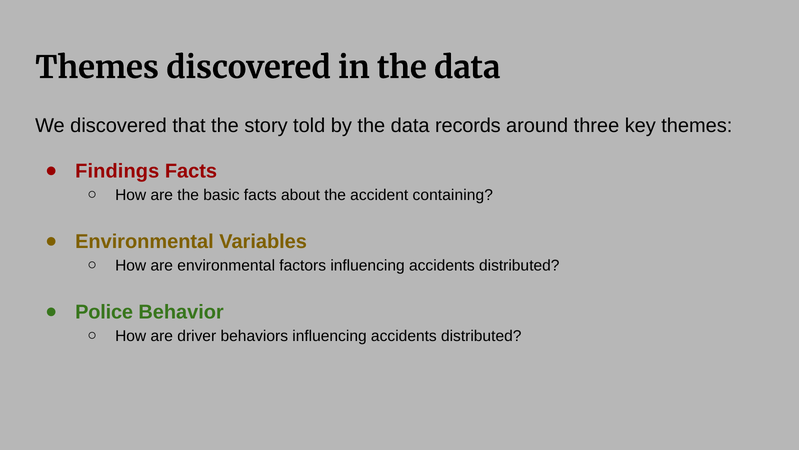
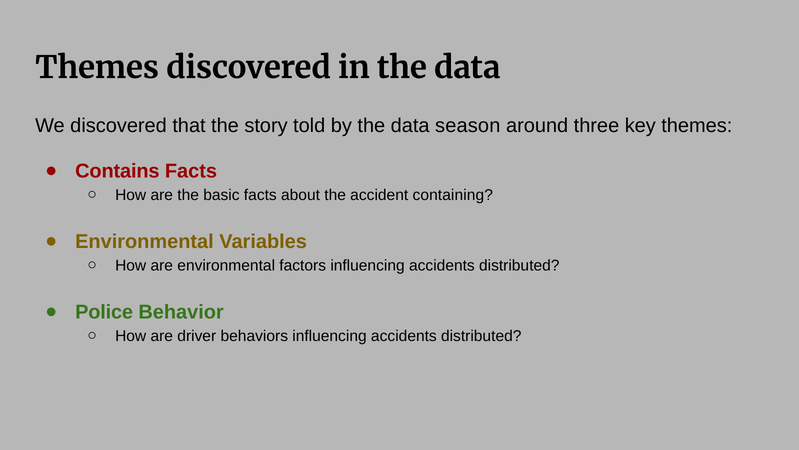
records: records -> season
Findings: Findings -> Contains
